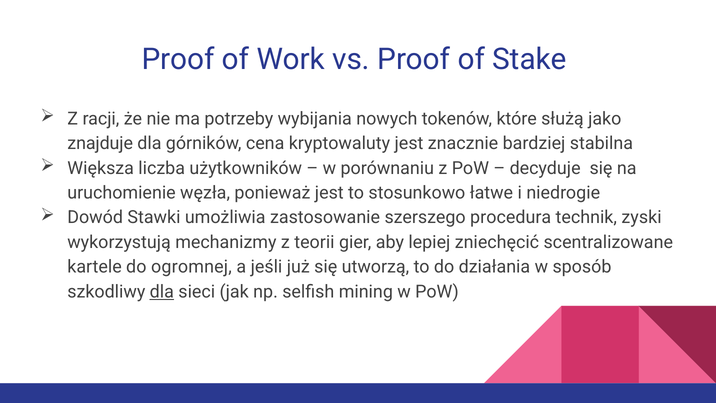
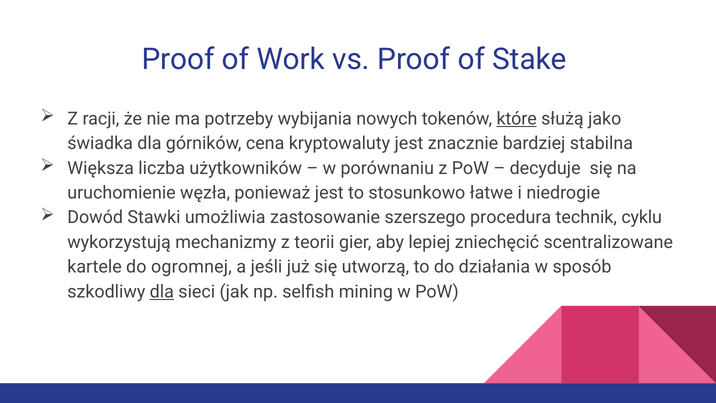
które underline: none -> present
znajduje: znajduje -> świadka
zyski: zyski -> cyklu
